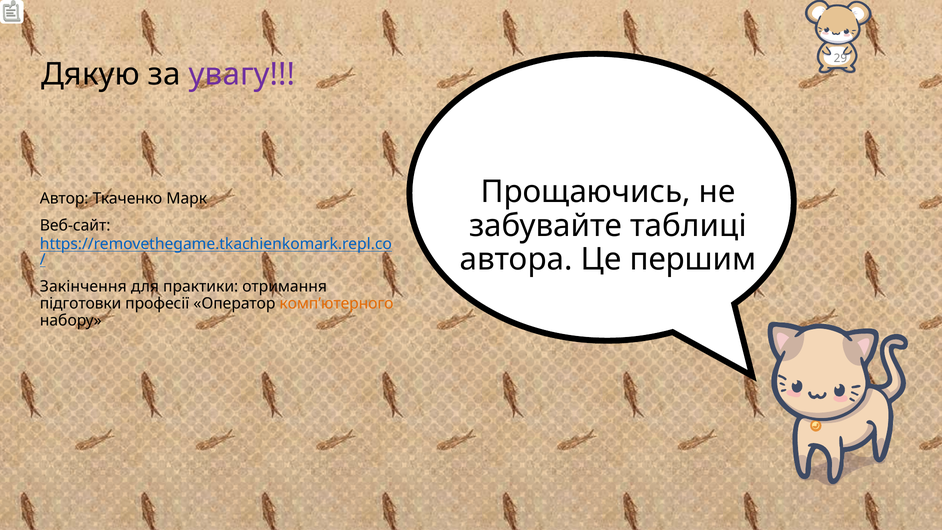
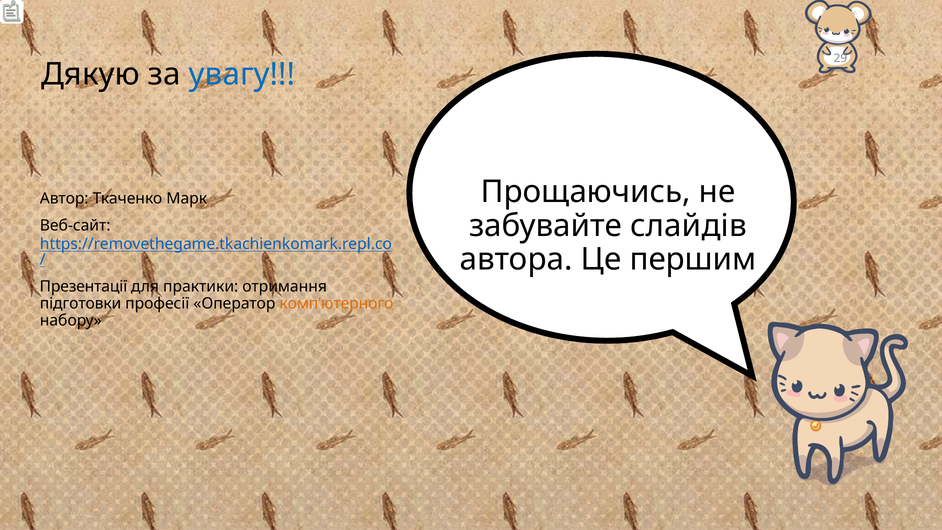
увагу colour: purple -> blue
таблиці: таблиці -> слайдів
Закінчення: Закінчення -> Презентації
